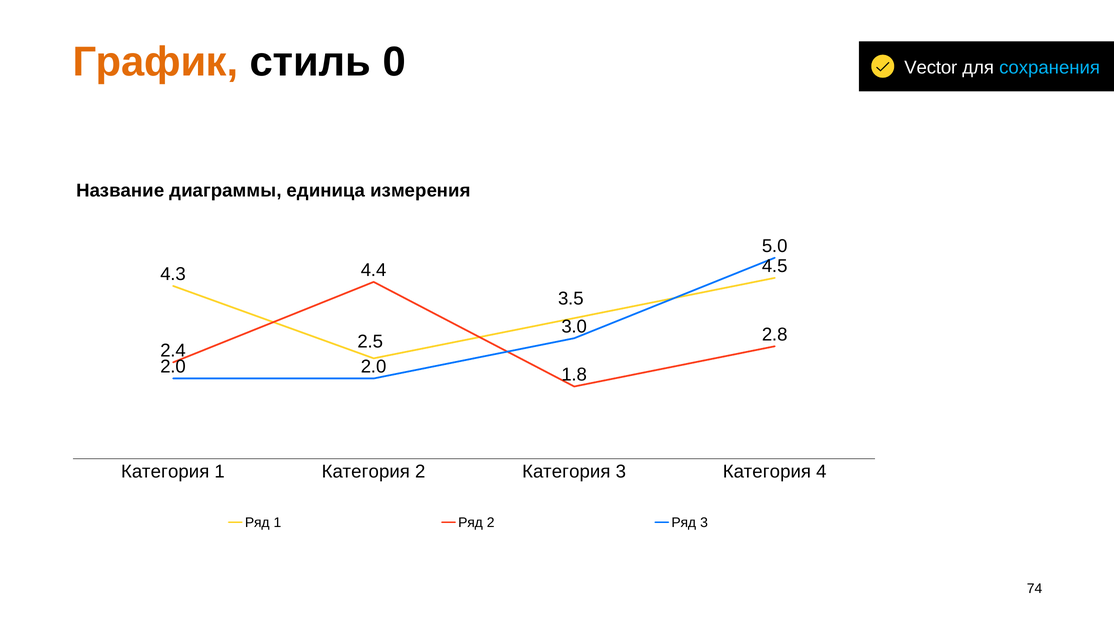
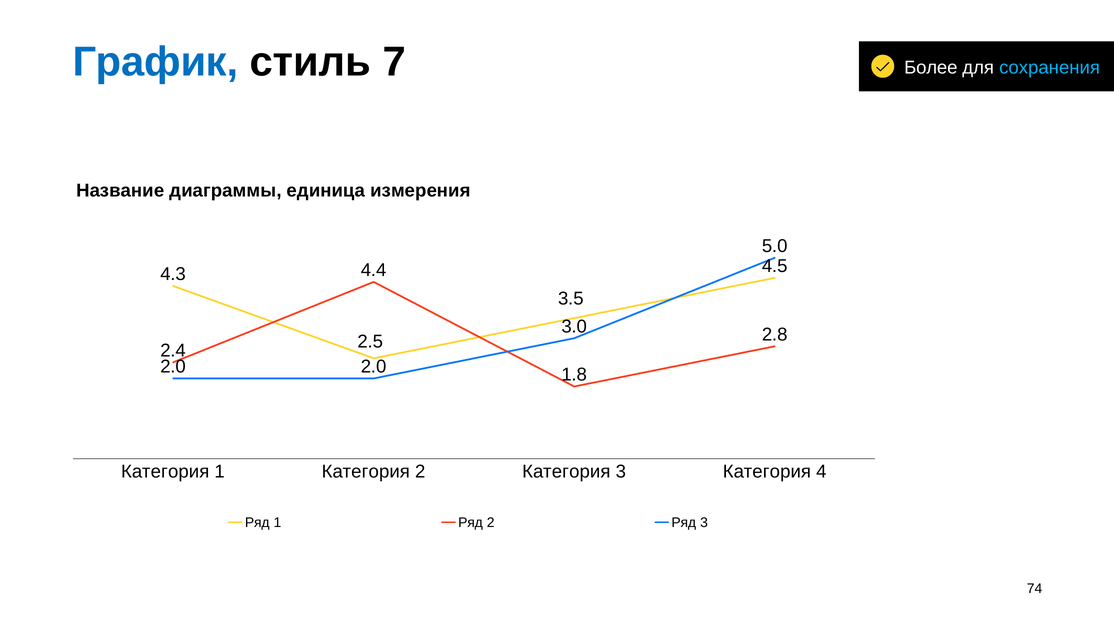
График colour: orange -> blue
0: 0 -> 7
Vector: Vector -> Более
